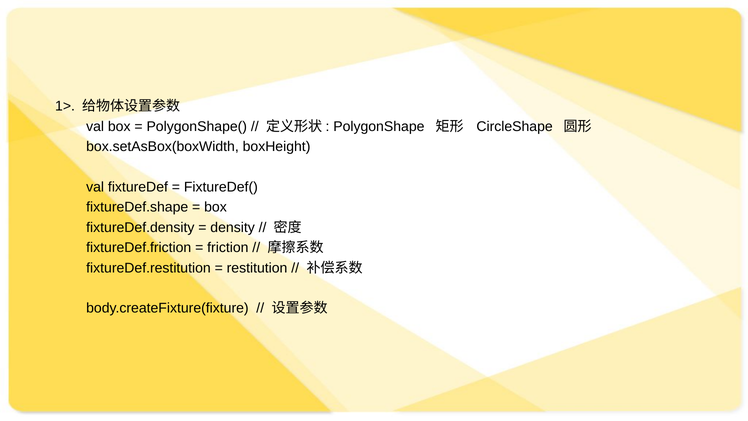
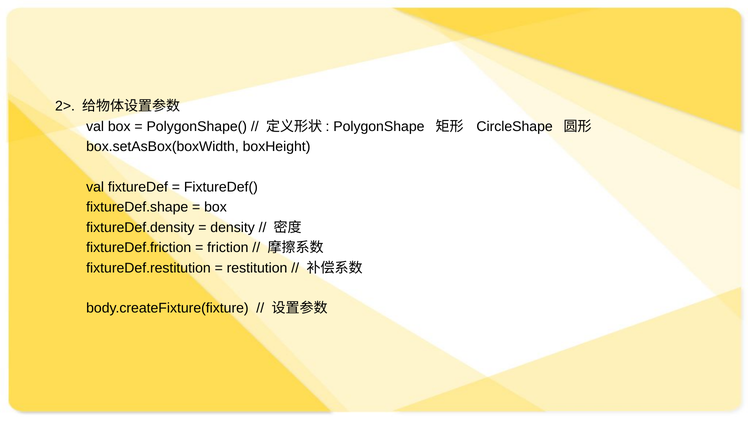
1>: 1> -> 2>
